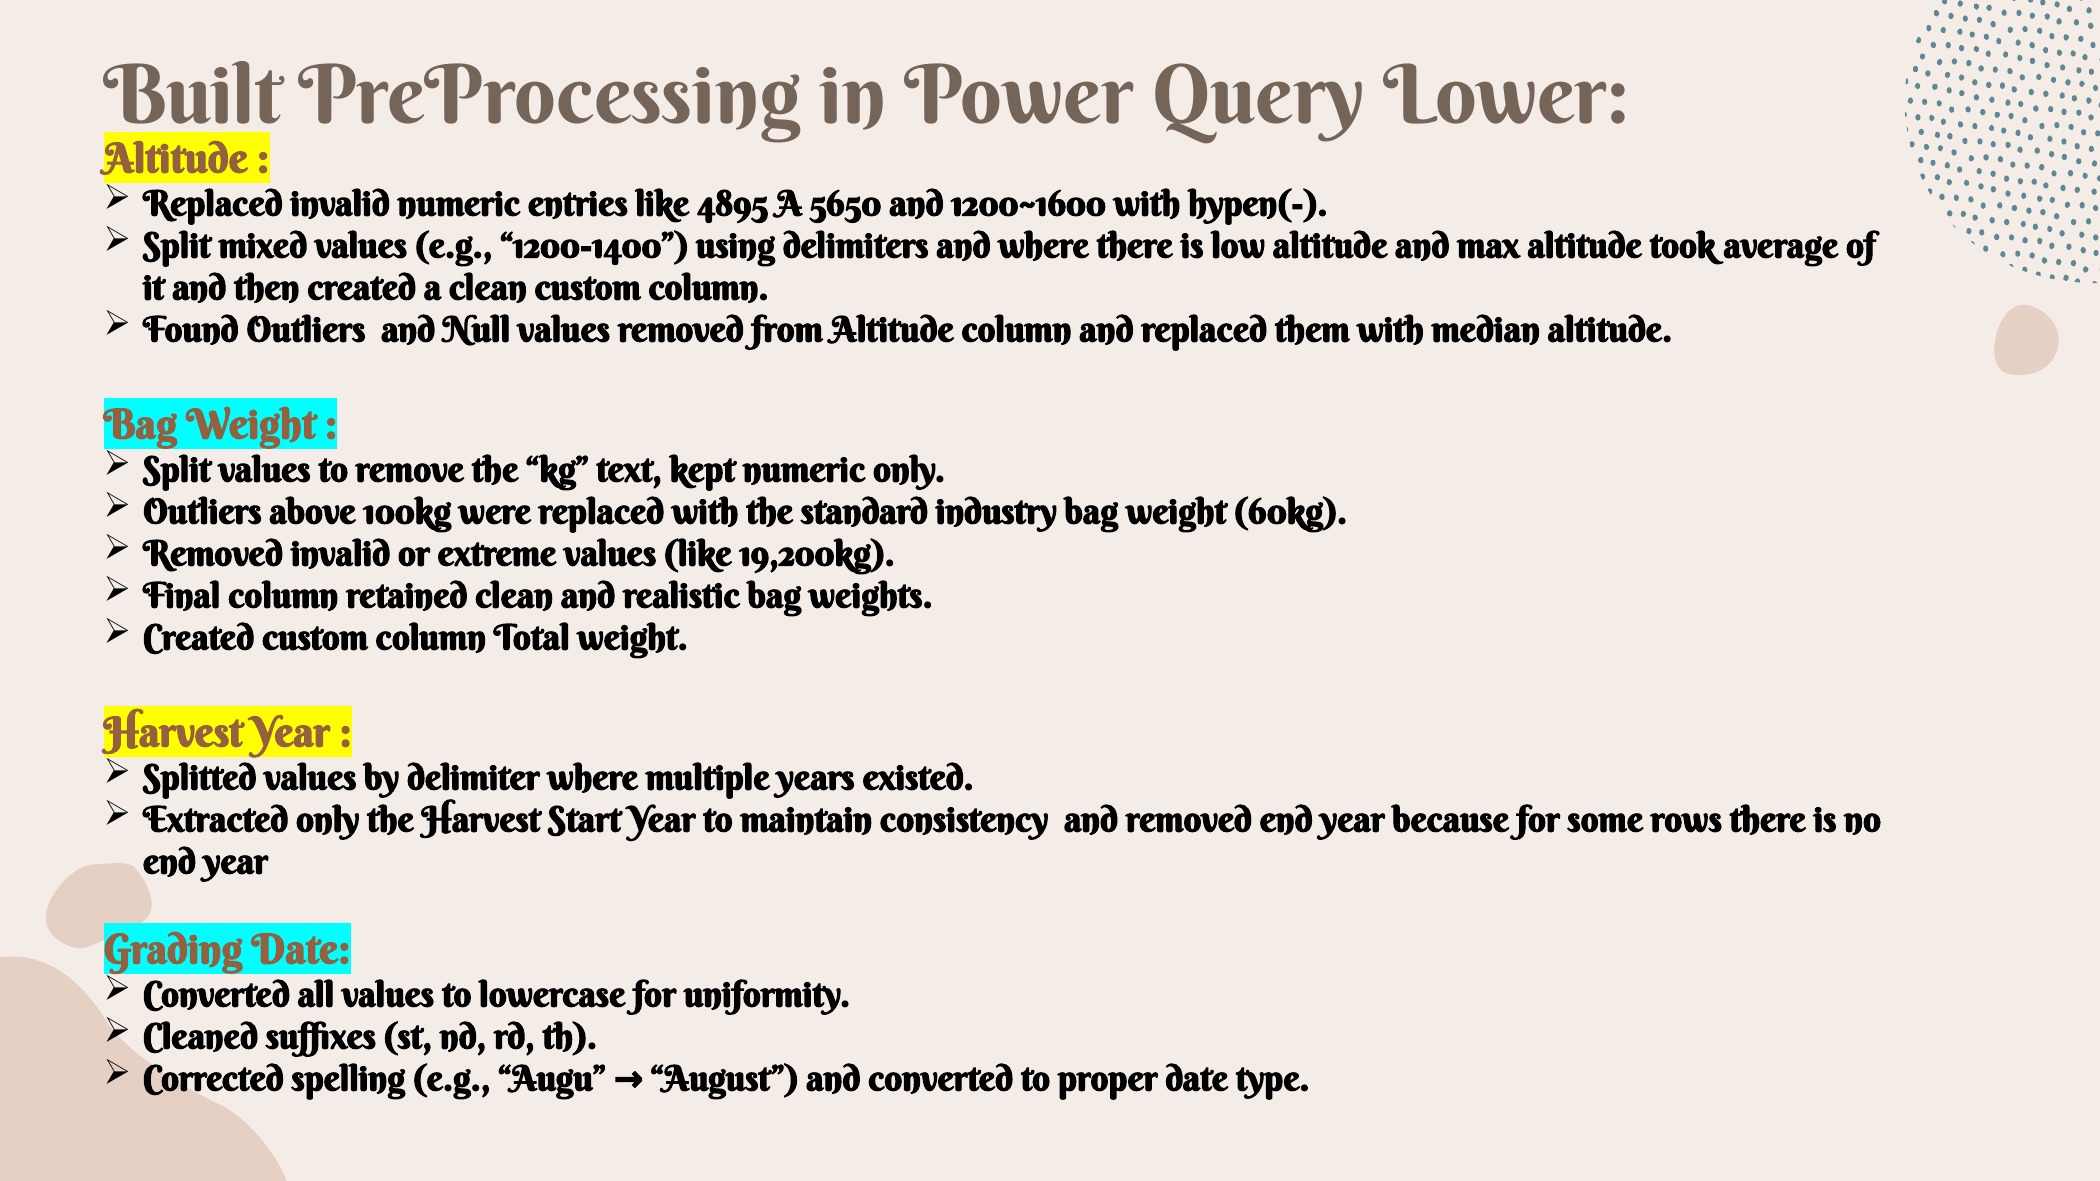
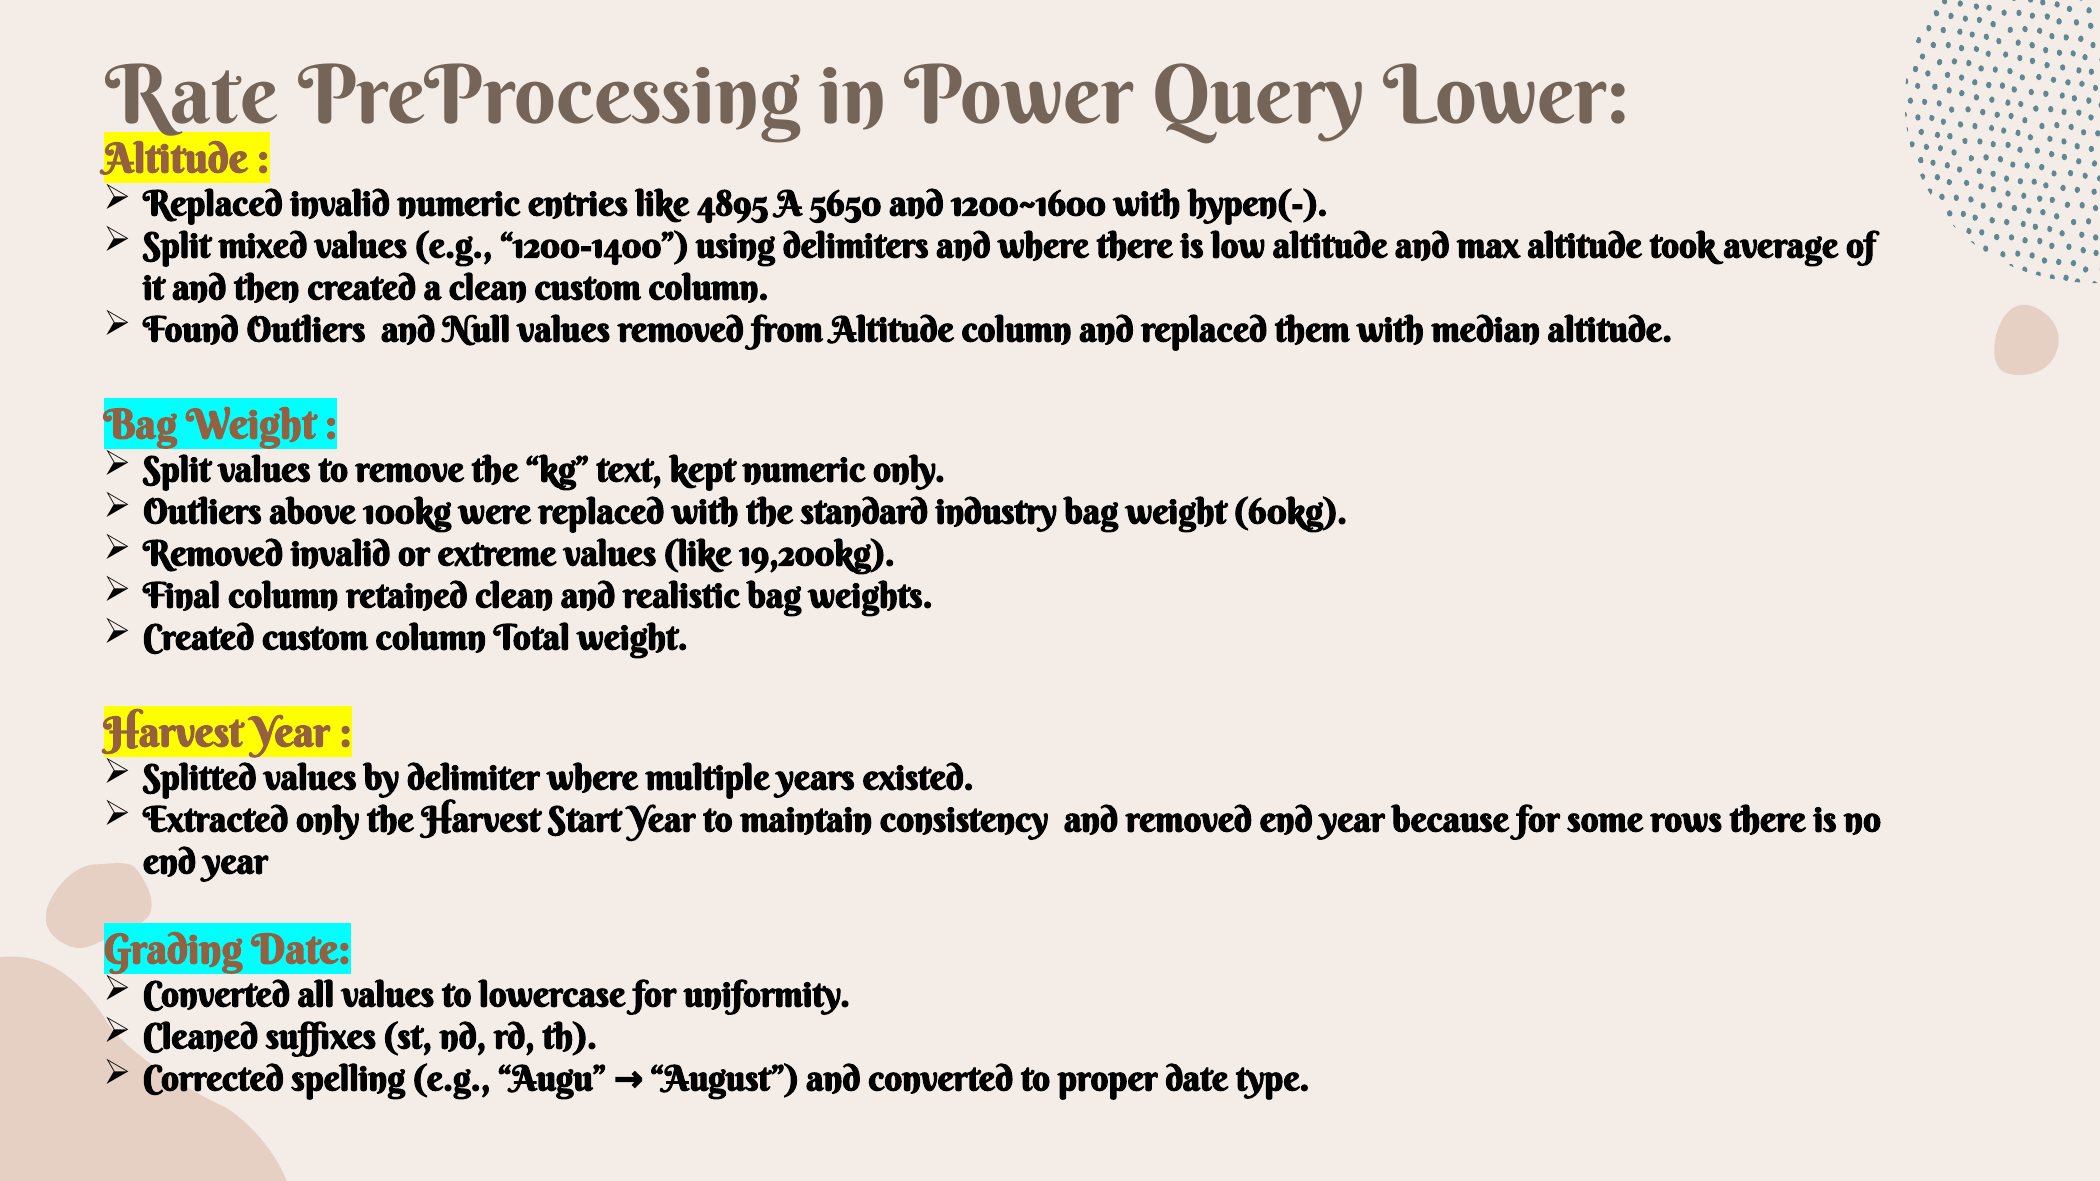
Built: Built -> Rate
